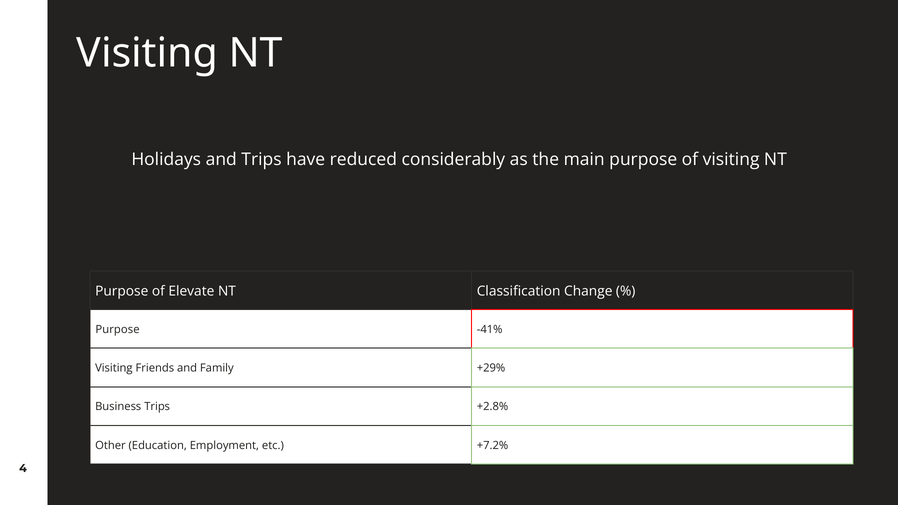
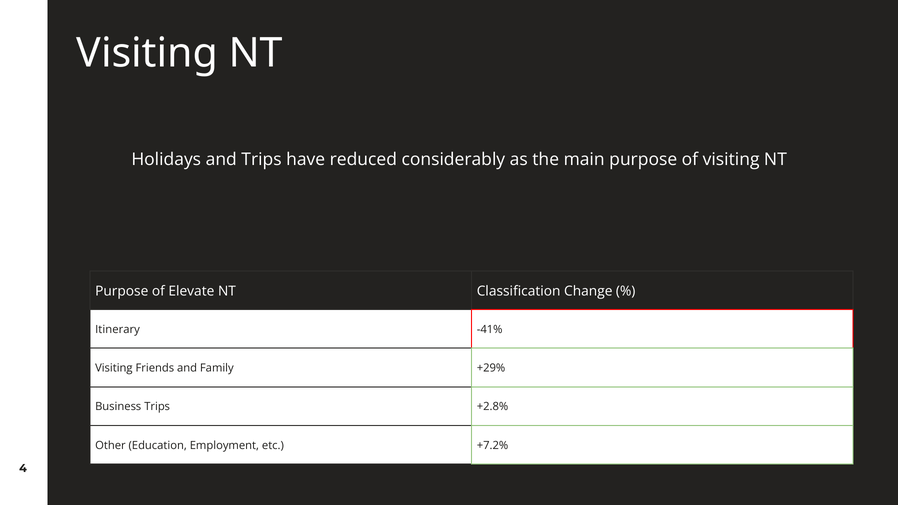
Purpose at (117, 330): Purpose -> Itinerary
